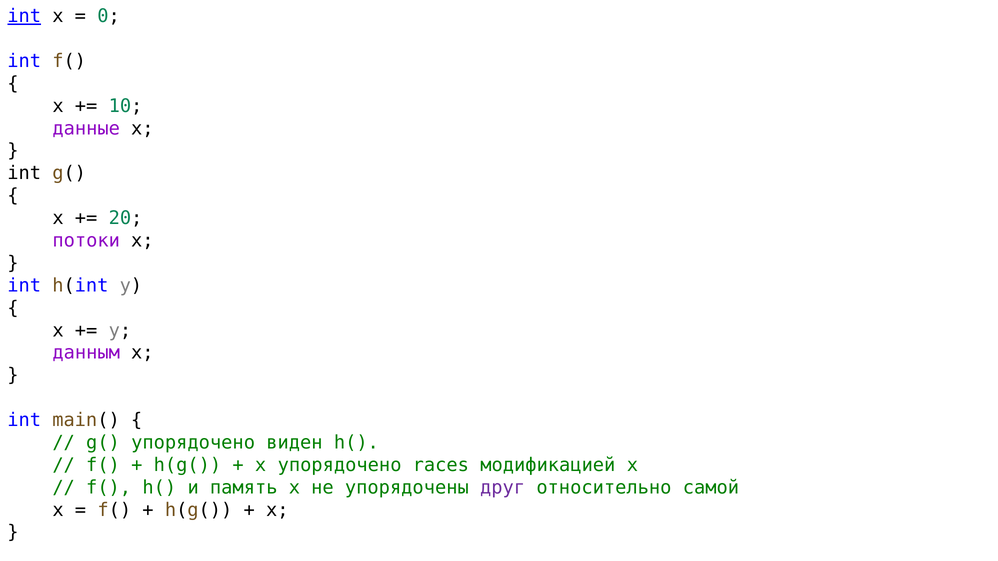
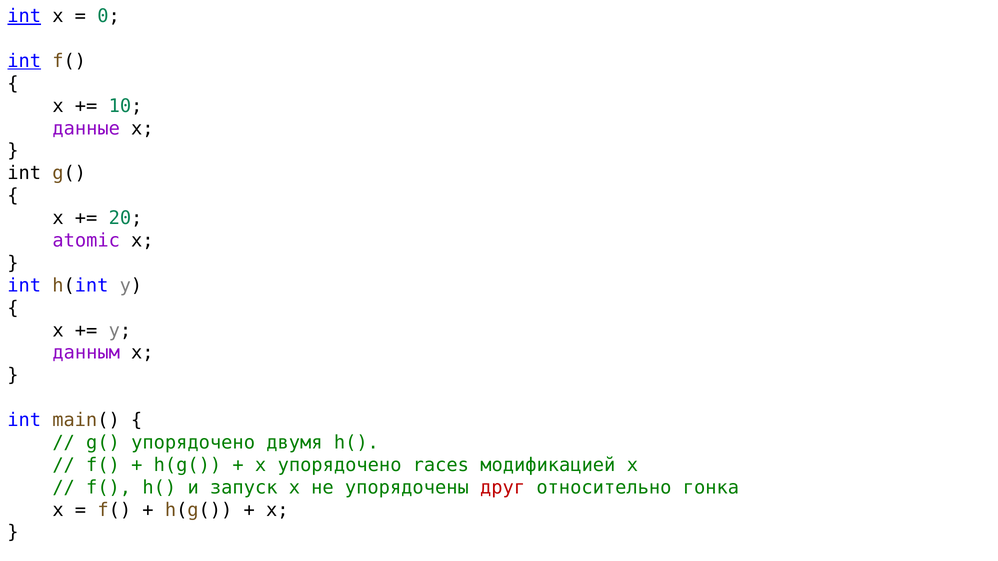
int at (24, 61) underline: none -> present
потоки: потоки -> atomic
виден: виден -> двумя
память: память -> запуск
друг colour: purple -> red
самой: самой -> гонка
